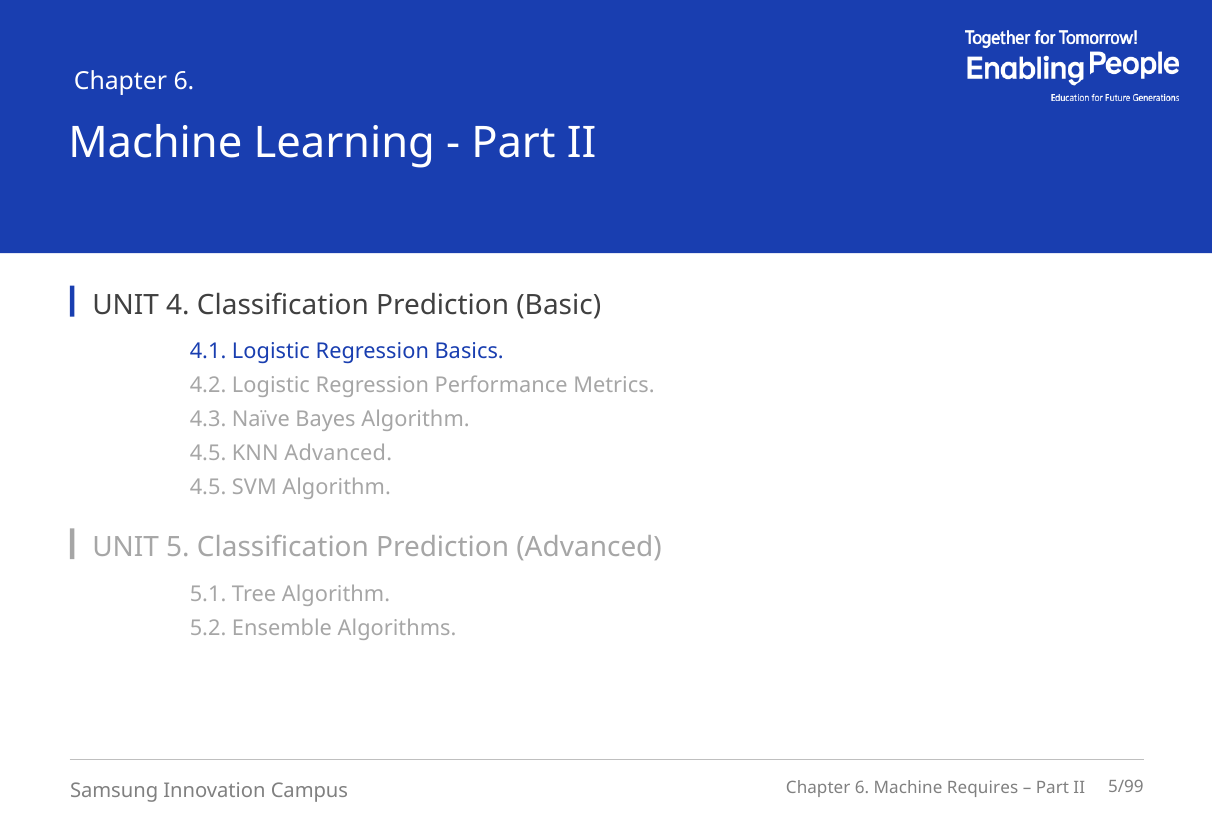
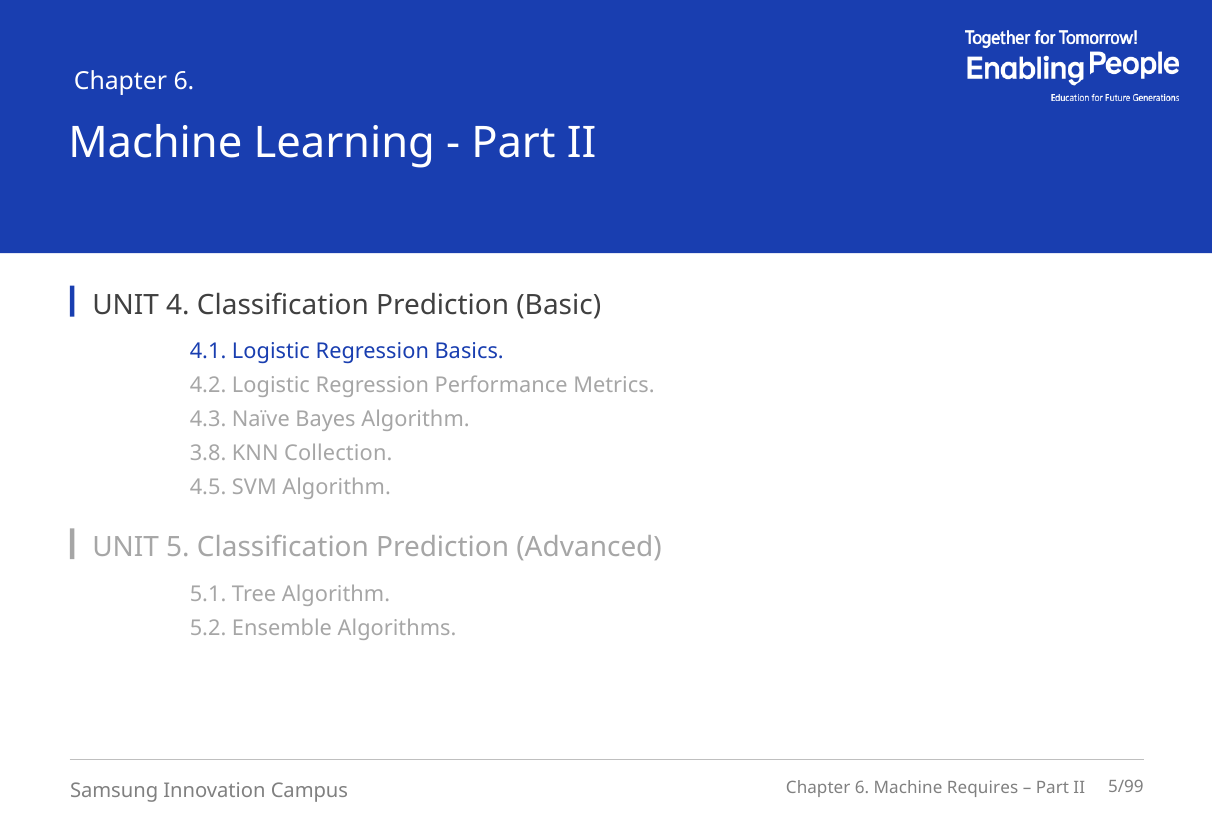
4.5 at (208, 453): 4.5 -> 3.8
KNN Advanced: Advanced -> Collection
